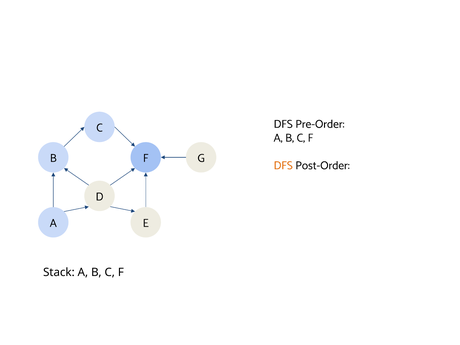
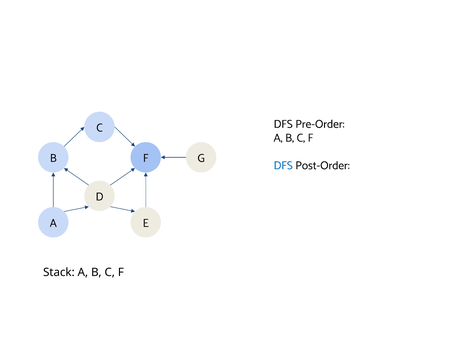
DFS at (283, 165) colour: orange -> blue
